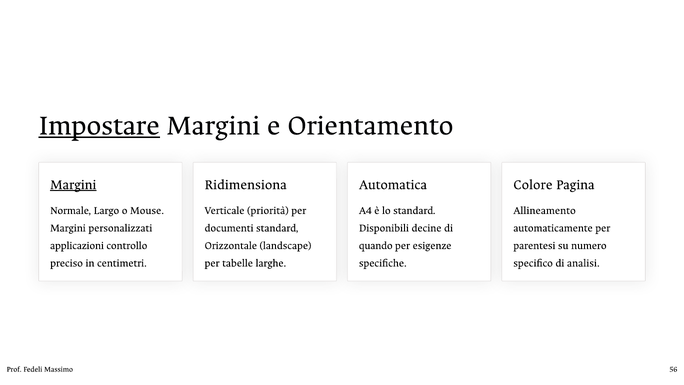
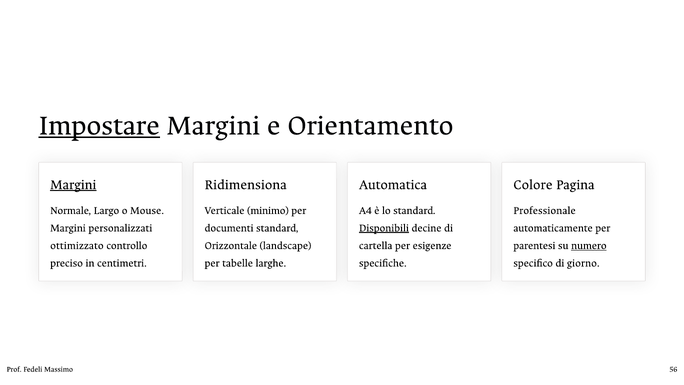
priorità: priorità -> minimo
Allineamento: Allineamento -> Professionale
Disponibili underline: none -> present
applicazioni: applicazioni -> ottimizzato
quando: quando -> cartella
numero underline: none -> present
analisi: analisi -> giorno
